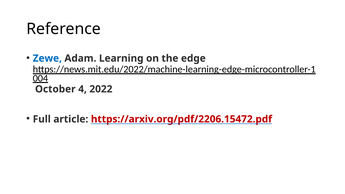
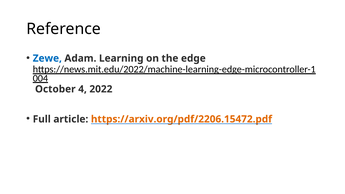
https://arxiv.org/pdf/2206.15472.pdf colour: red -> orange
